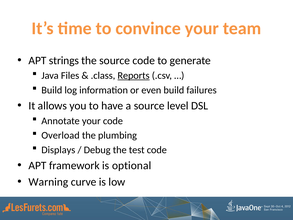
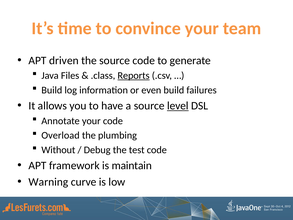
strings: strings -> driven
level underline: none -> present
Displays: Displays -> Without
optional: optional -> maintain
